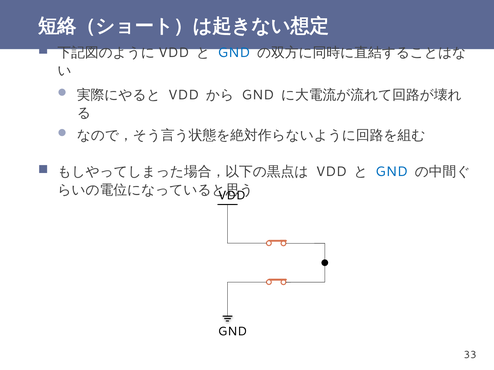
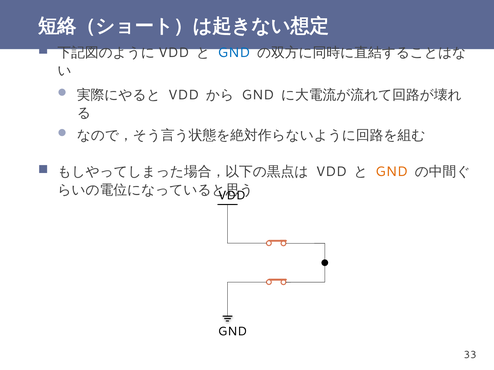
GND at (392, 172) colour: blue -> orange
